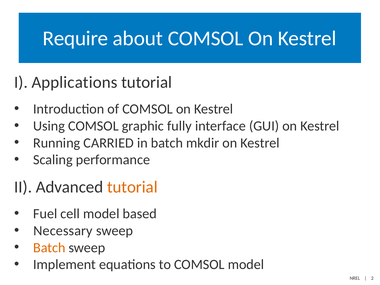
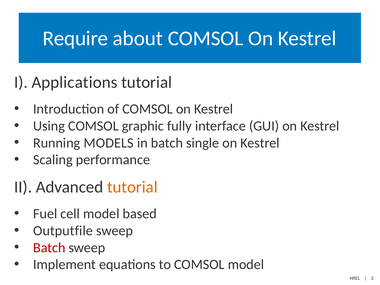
CARRIED: CARRIED -> MODELS
mkdir: mkdir -> single
Necessary: Necessary -> Outputfile
Batch at (49, 248) colour: orange -> red
